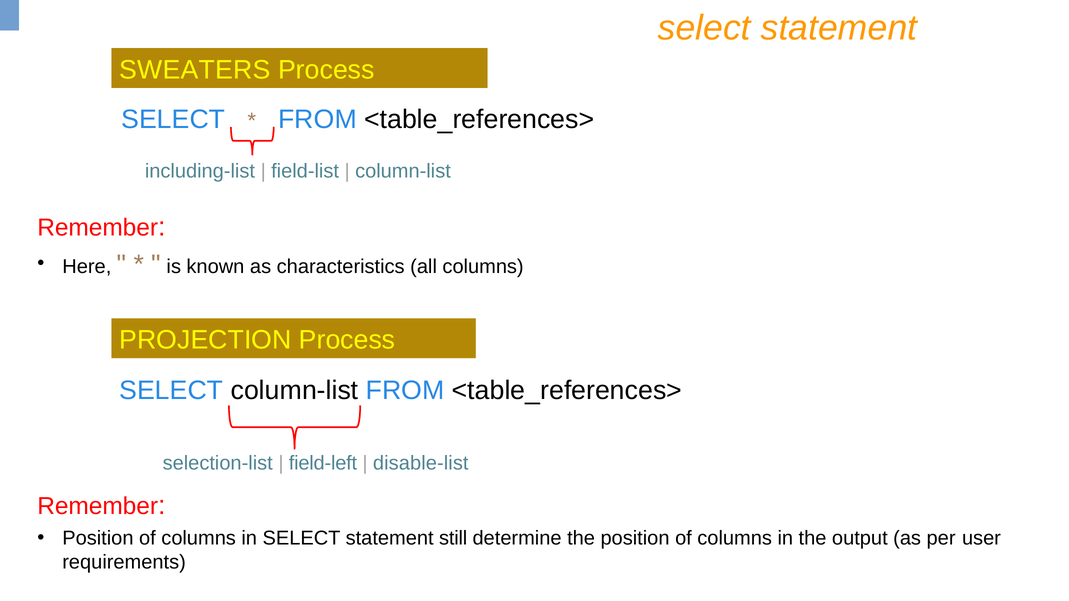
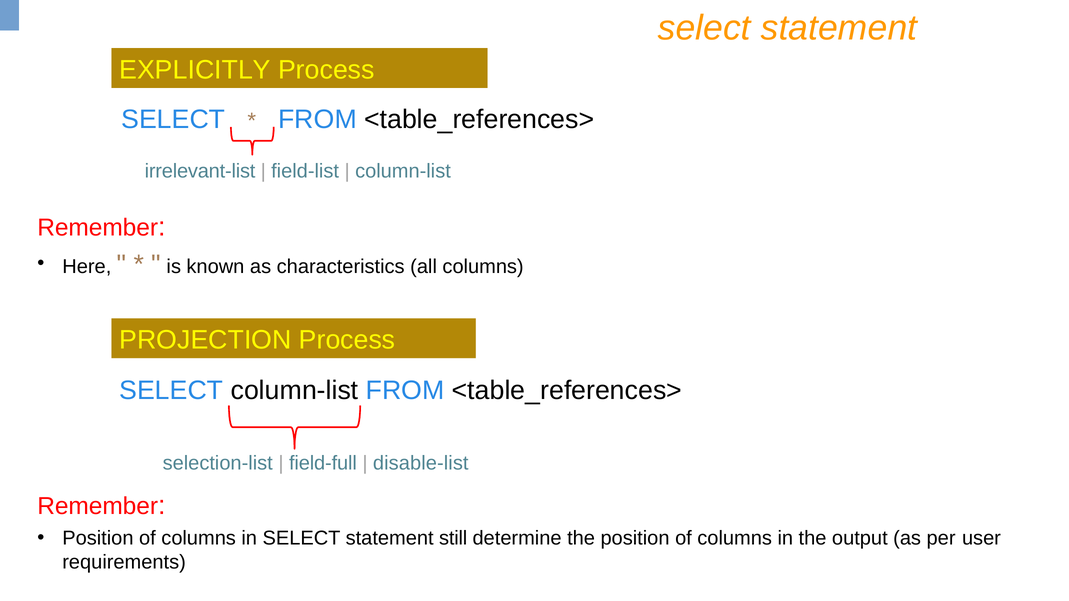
SWEATERS: SWEATERS -> EXPLICITLY
including-list: including-list -> irrelevant-list
field-left: field-left -> field-full
